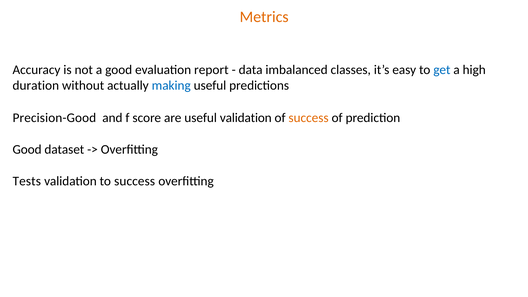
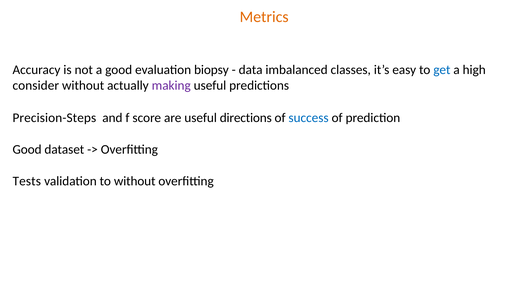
report: report -> biopsy
duration: duration -> consider
making colour: blue -> purple
Precision-Good: Precision-Good -> Precision-Steps
useful validation: validation -> directions
success at (309, 118) colour: orange -> blue
to success: success -> without
